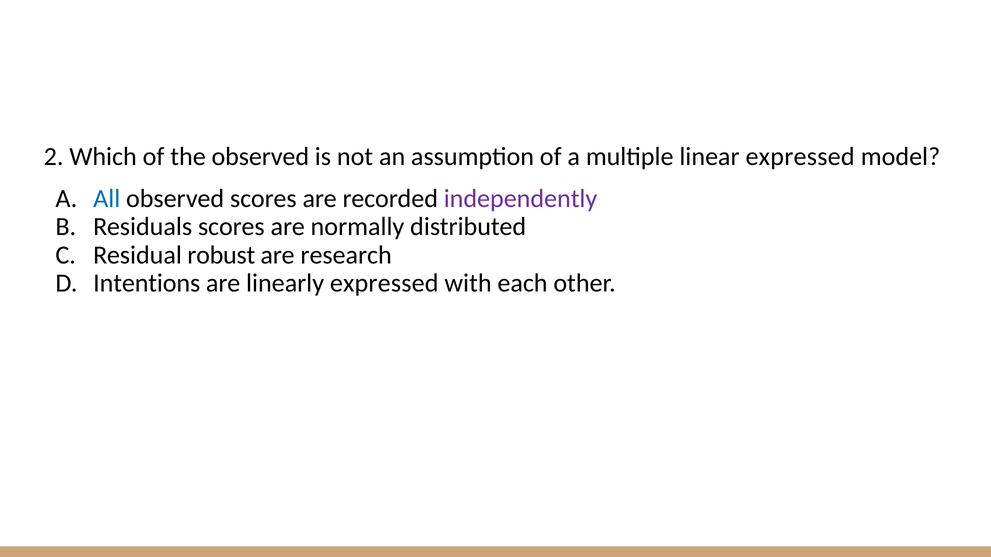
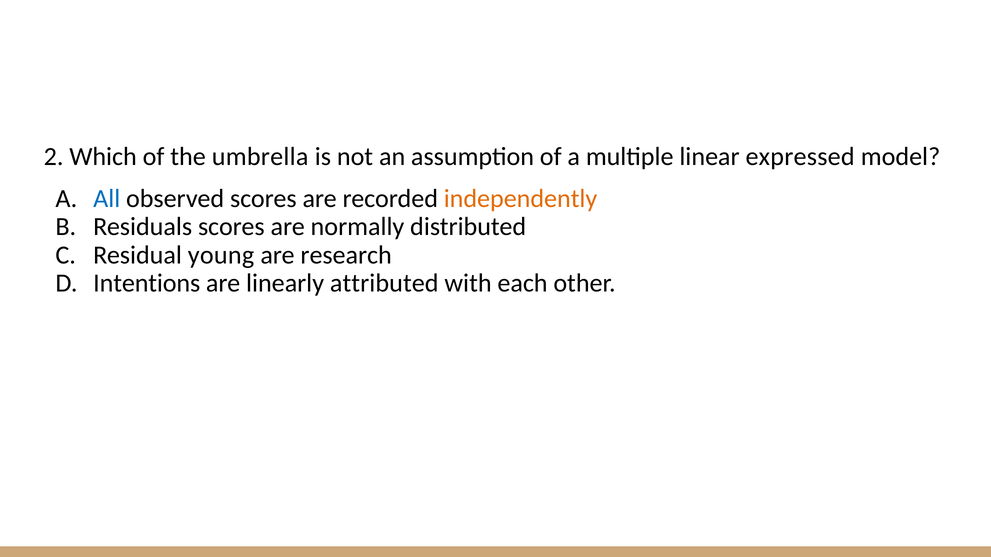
the observed: observed -> umbrella
independently colour: purple -> orange
robust: robust -> young
linearly expressed: expressed -> attributed
